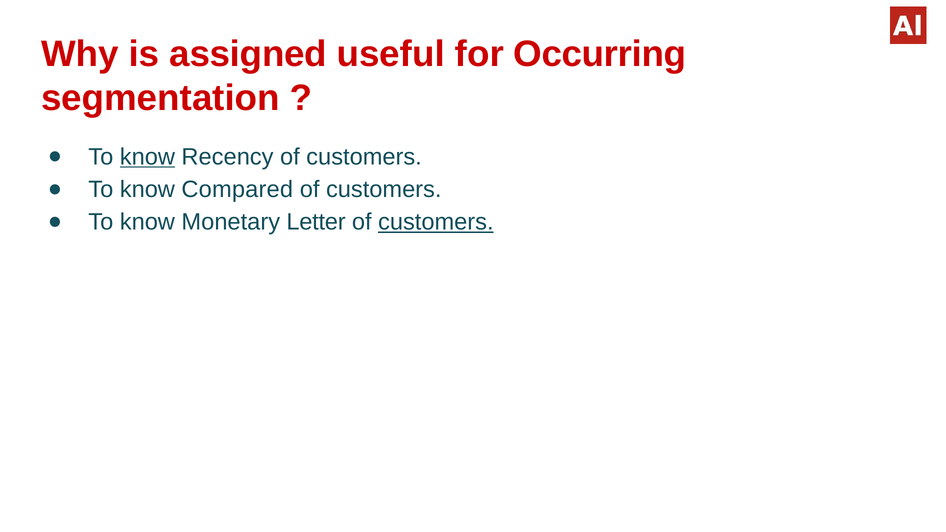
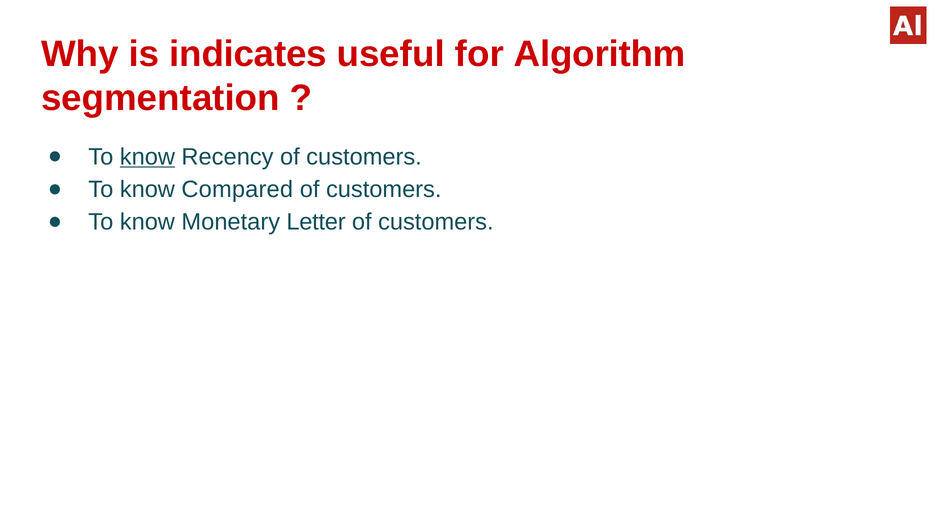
assigned: assigned -> indicates
Occurring: Occurring -> Algorithm
customers at (436, 222) underline: present -> none
